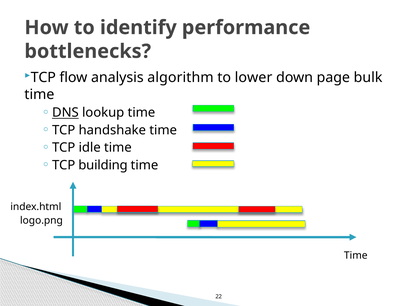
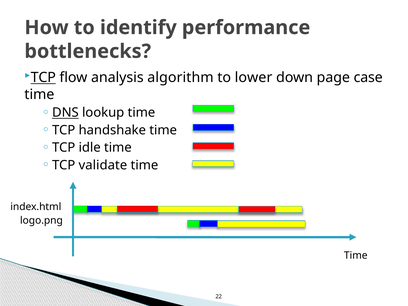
TCP at (43, 78) underline: none -> present
bulk: bulk -> case
building: building -> validate
